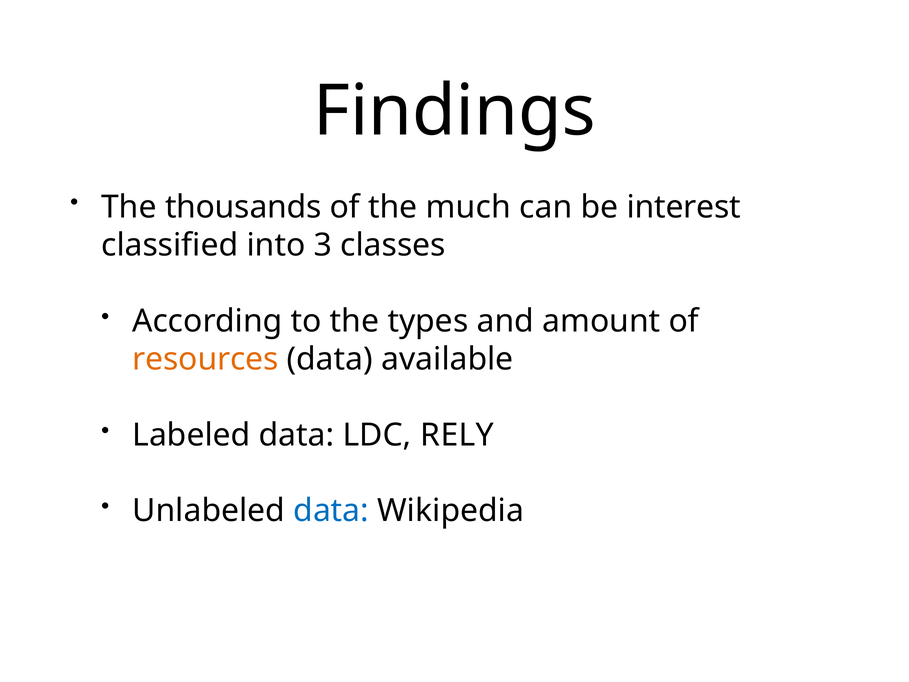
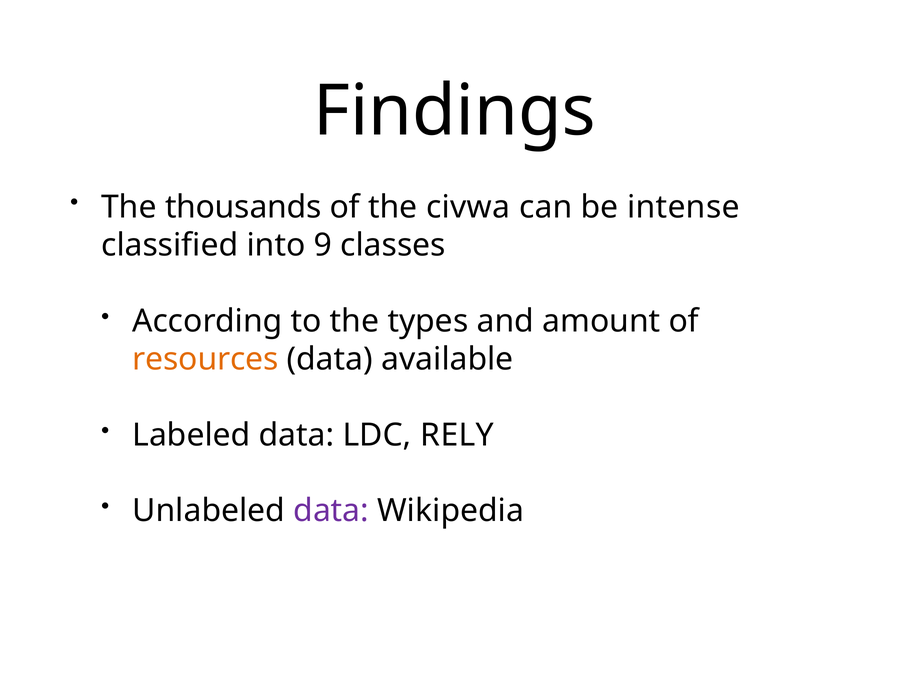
much: much -> civwa
interest: interest -> intense
3: 3 -> 9
data at (331, 511) colour: blue -> purple
